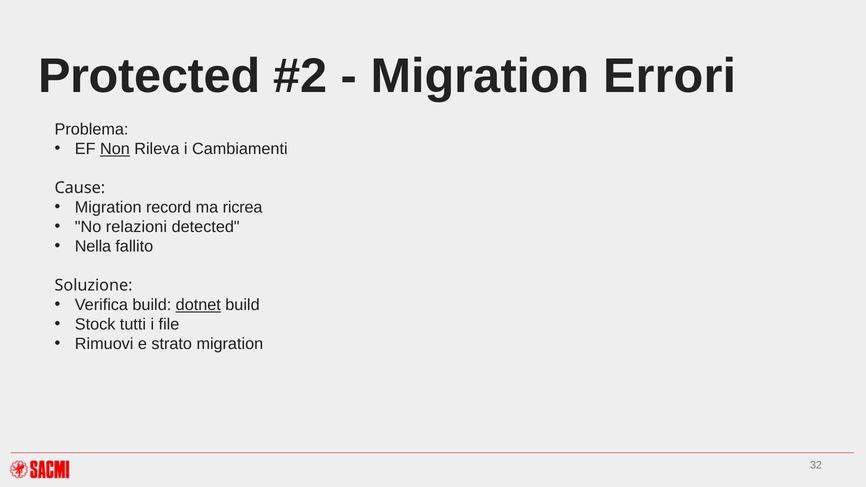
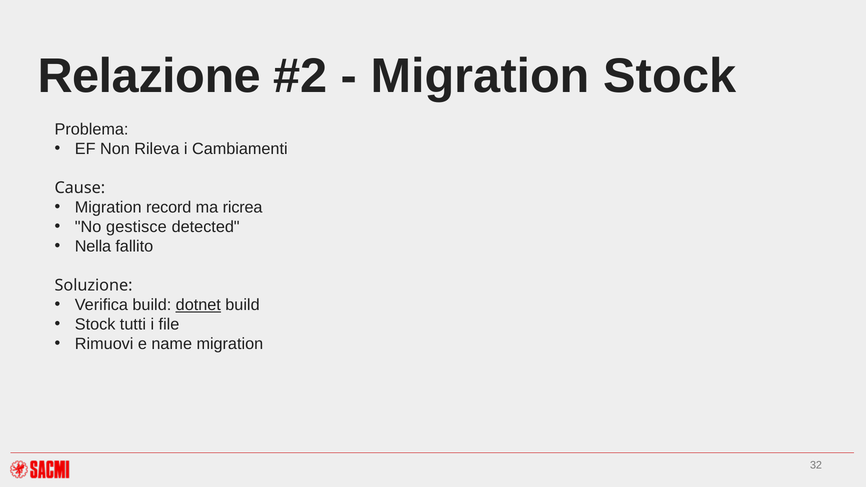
Protected: Protected -> Relazione
Migration Errori: Errori -> Stock
Non underline: present -> none
relazioni: relazioni -> gestisce
strato: strato -> name
